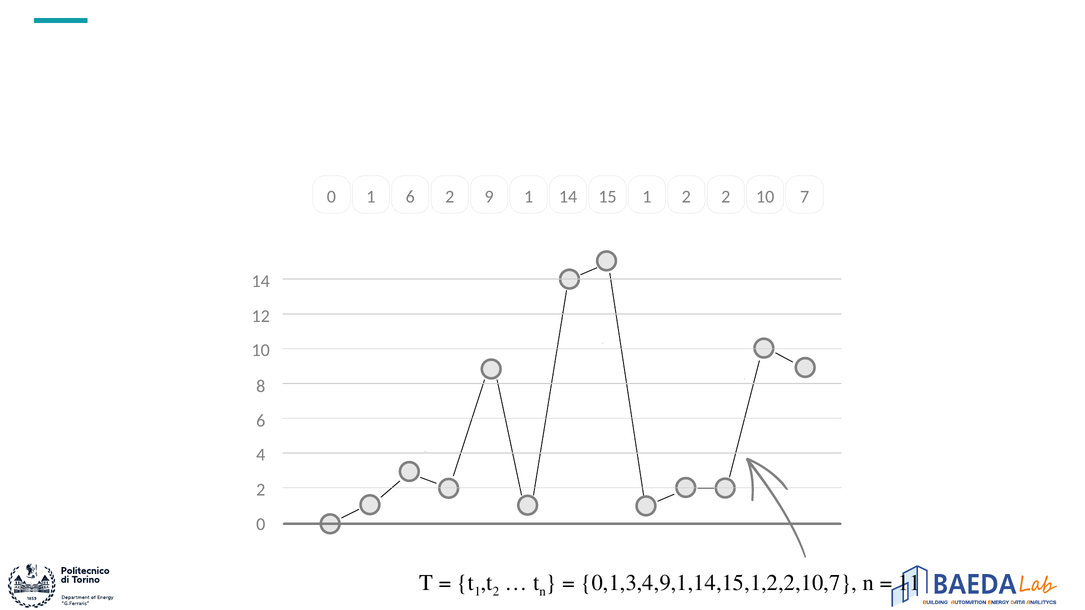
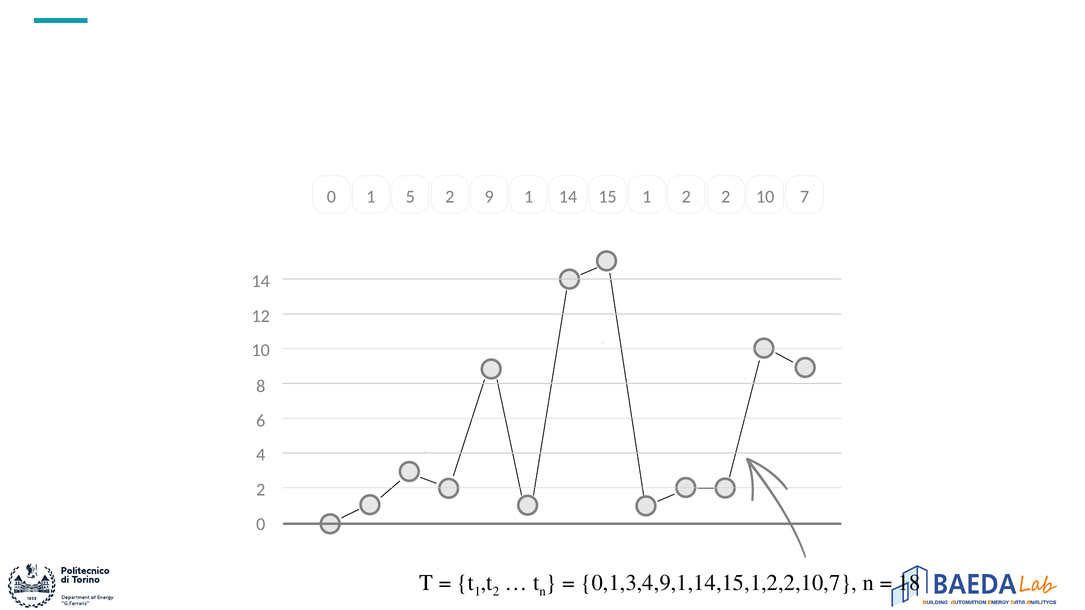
1 6: 6 -> 5
11: 11 -> 18
